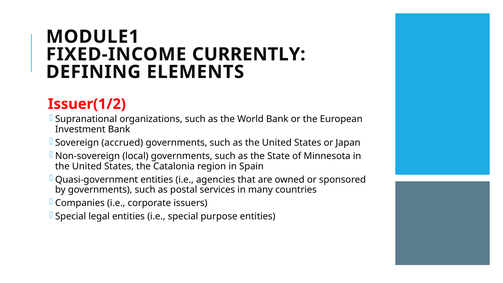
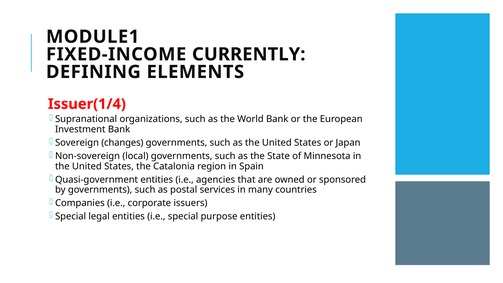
Issuer(1/2: Issuer(1/2 -> Issuer(1/4
accrued: accrued -> changes
